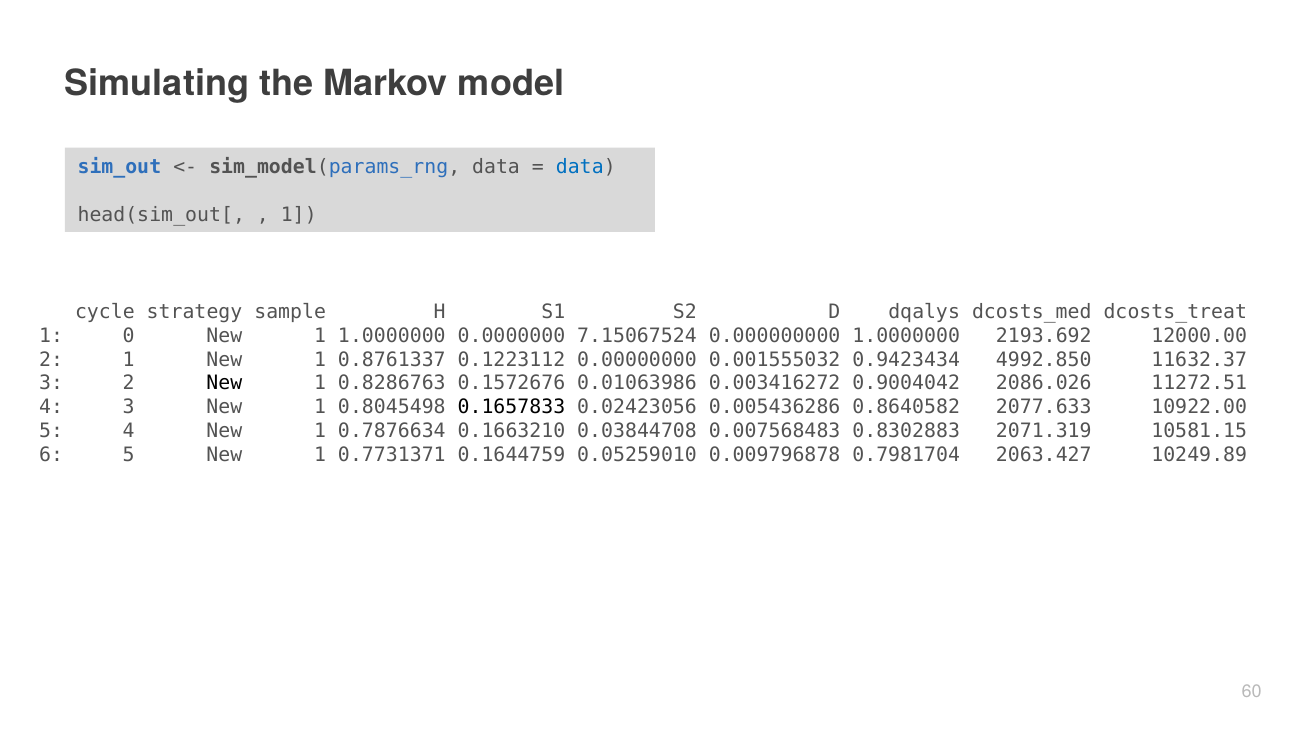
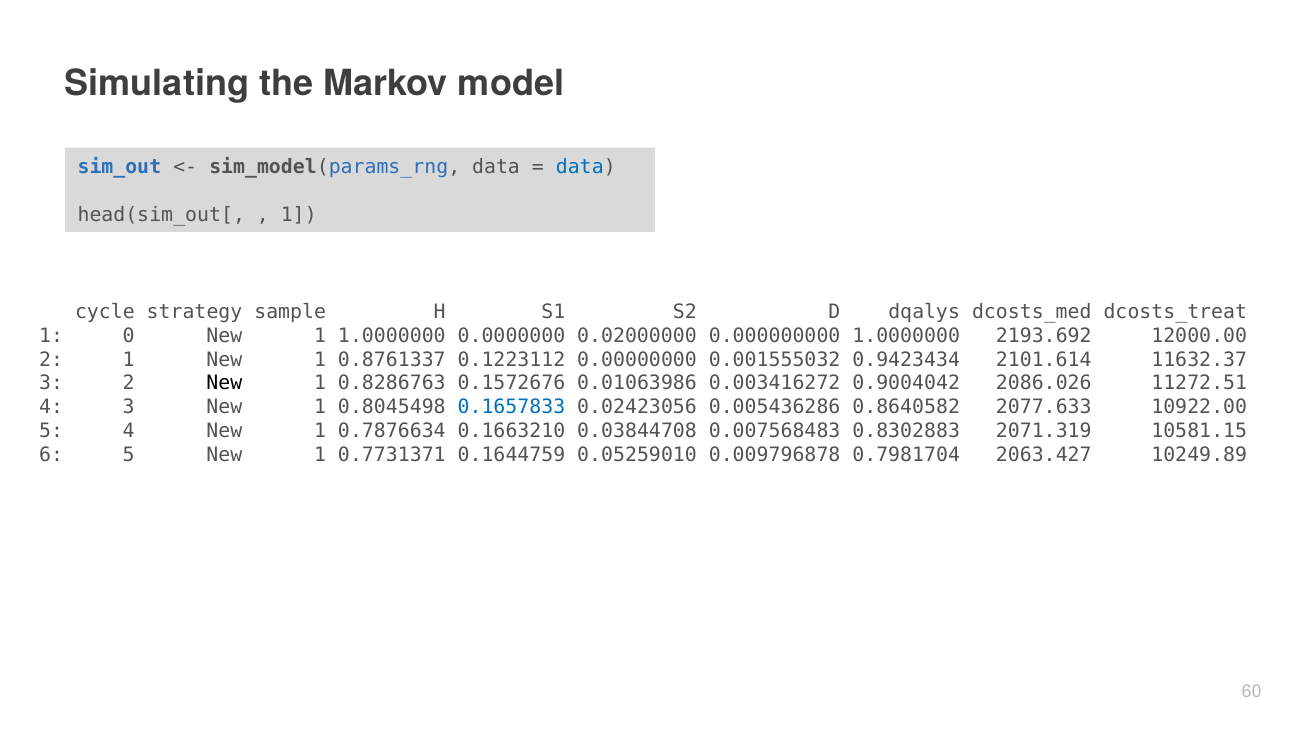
7.15067524: 7.15067524 -> 0.02000000
4992.850: 4992.850 -> 2101.614
0.1657833 colour: black -> blue
